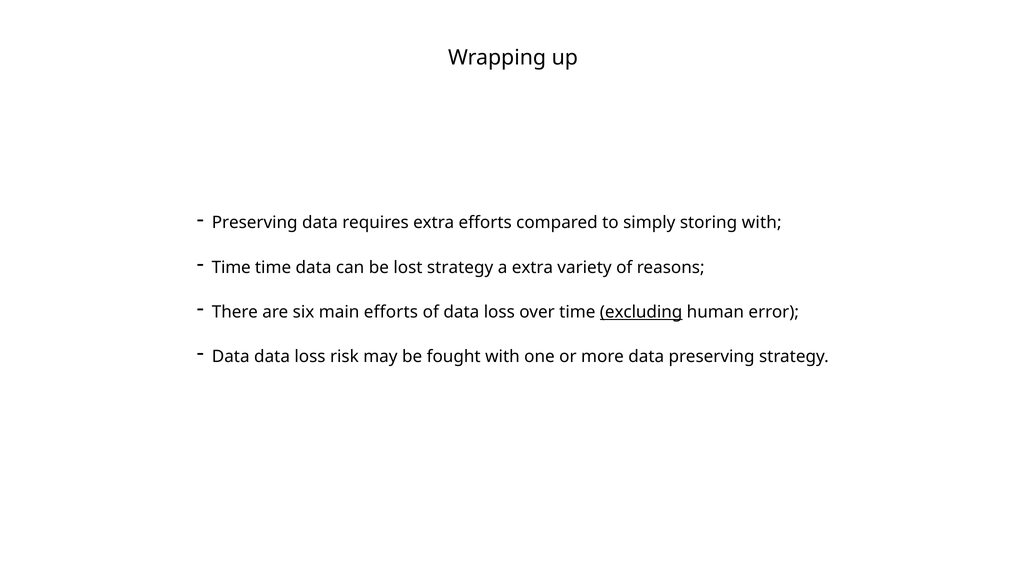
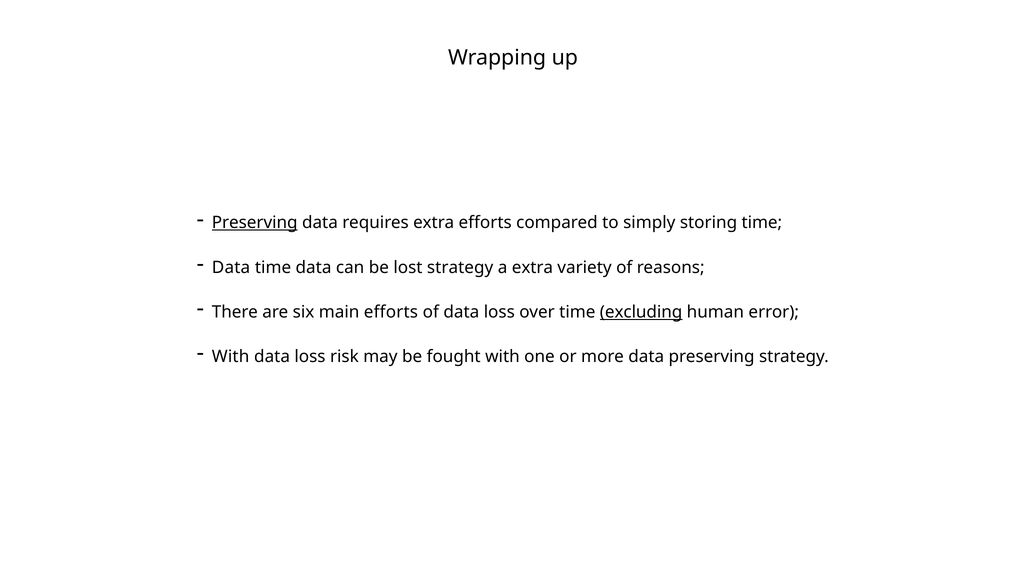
Preserving at (255, 223) underline: none -> present
storing with: with -> time
Time at (231, 267): Time -> Data
Data at (231, 357): Data -> With
